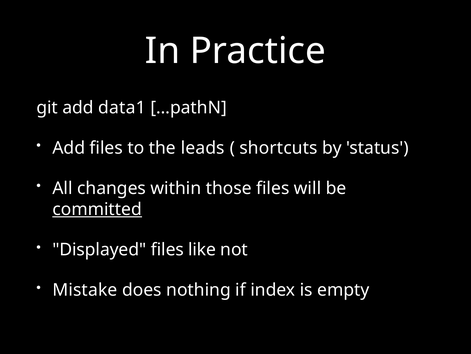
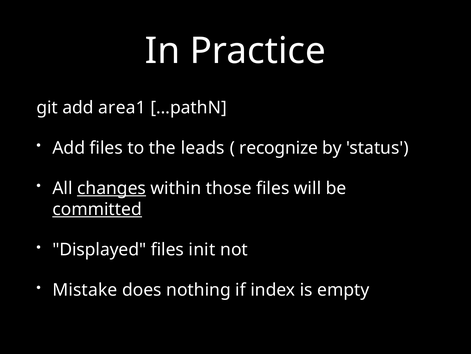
data1: data1 -> area1
shortcuts: shortcuts -> recognize
changes underline: none -> present
like: like -> init
